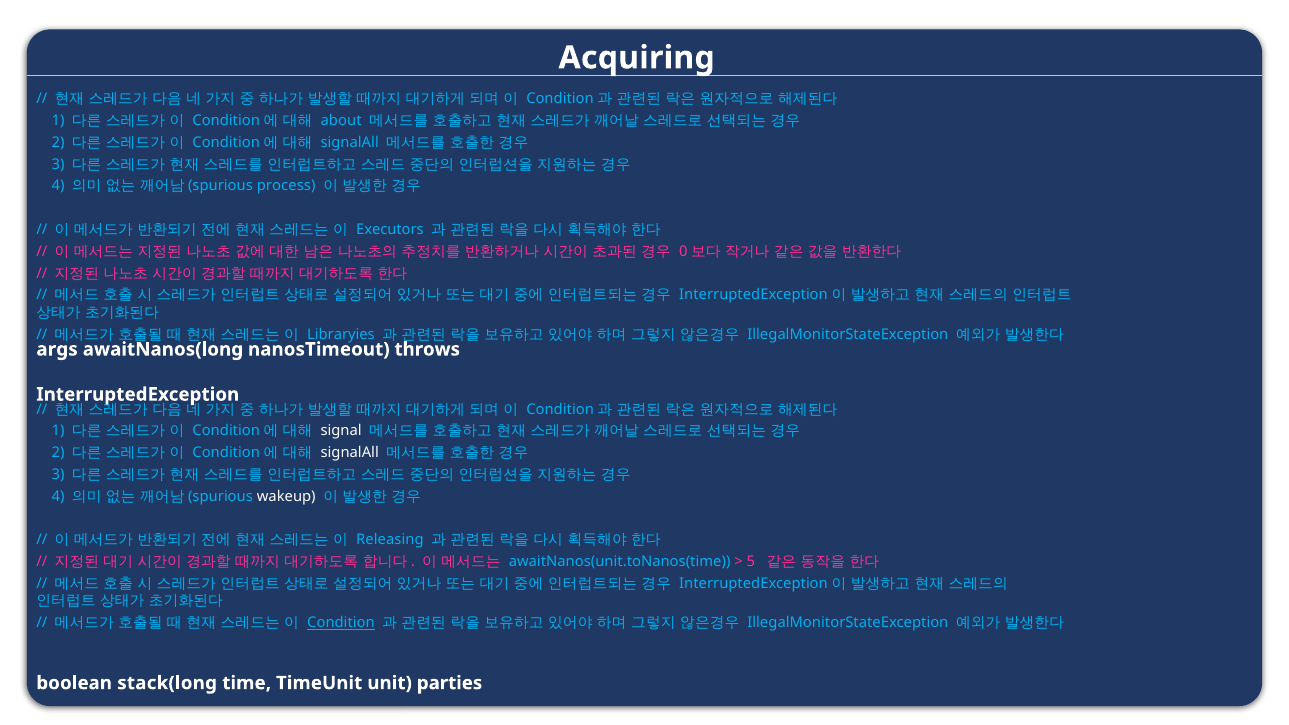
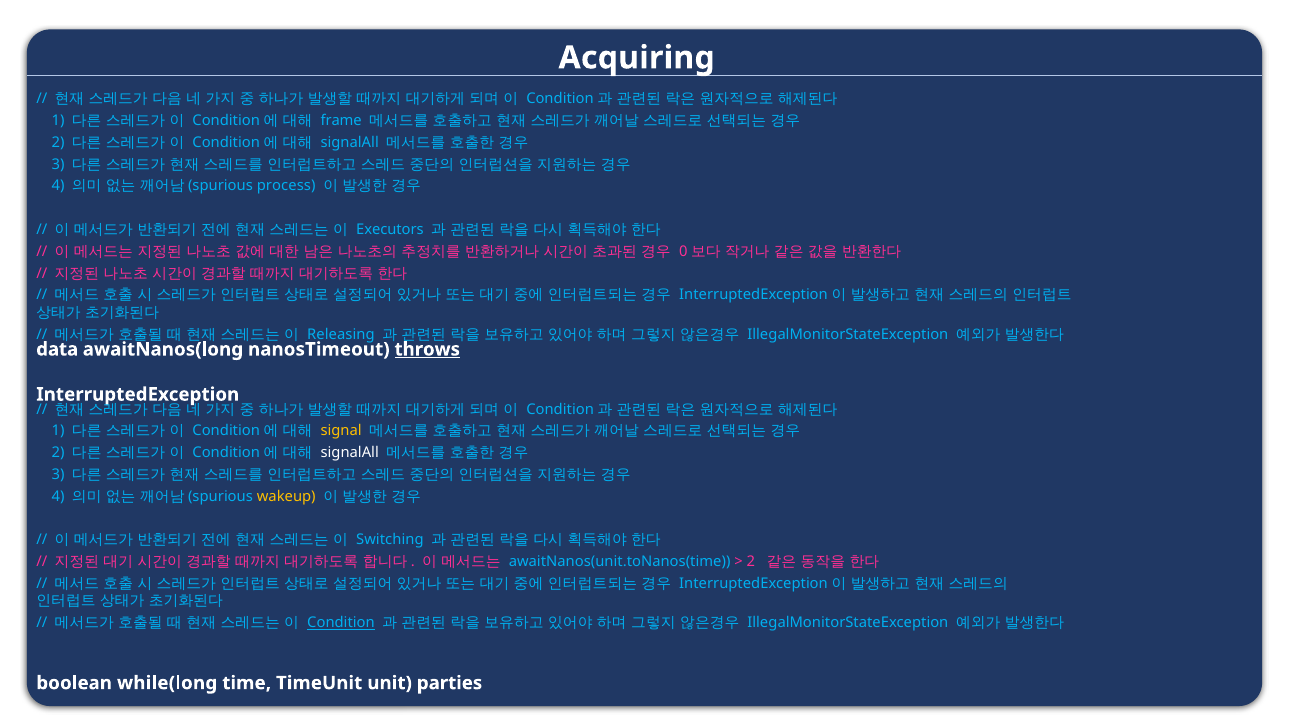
about: about -> frame
Libraryies: Libraryies -> Releasing
args: args -> data
throws underline: none -> present
signal colour: white -> yellow
wakeup colour: white -> yellow
Releasing: Releasing -> Switching
5 at (751, 562): 5 -> 2
stack(long: stack(long -> while(long
